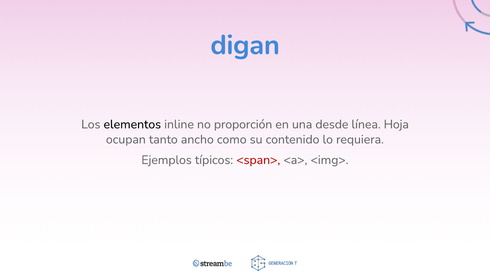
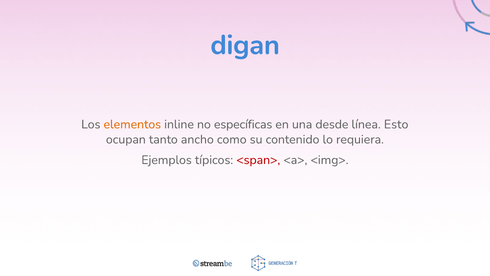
elementos colour: black -> orange
proporción: proporción -> específicas
Hoja: Hoja -> Esto
